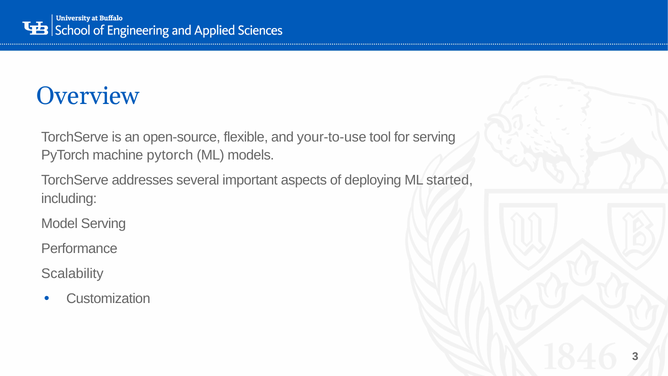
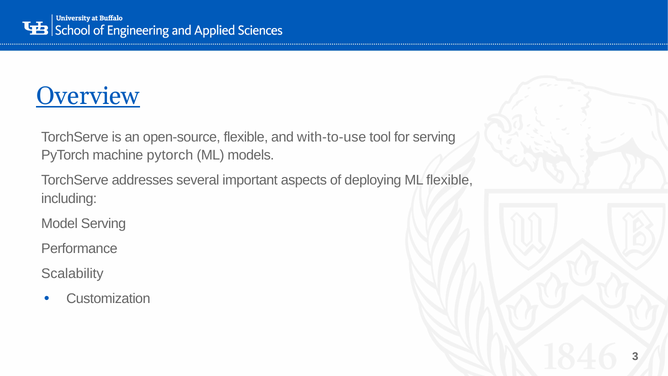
Overview underline: none -> present
your-to-use: your-to-use -> with-to-use
started at (450, 180): started -> flexible
